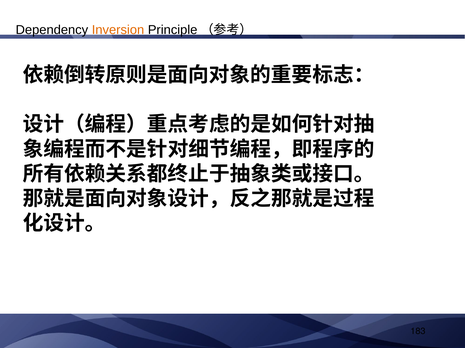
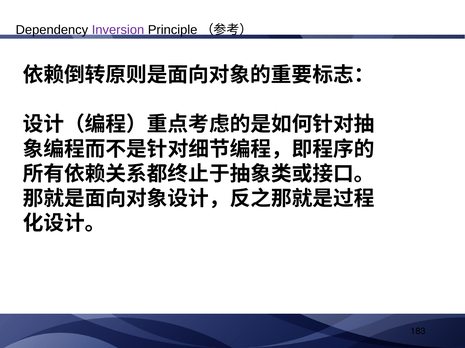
Inversion colour: orange -> purple
